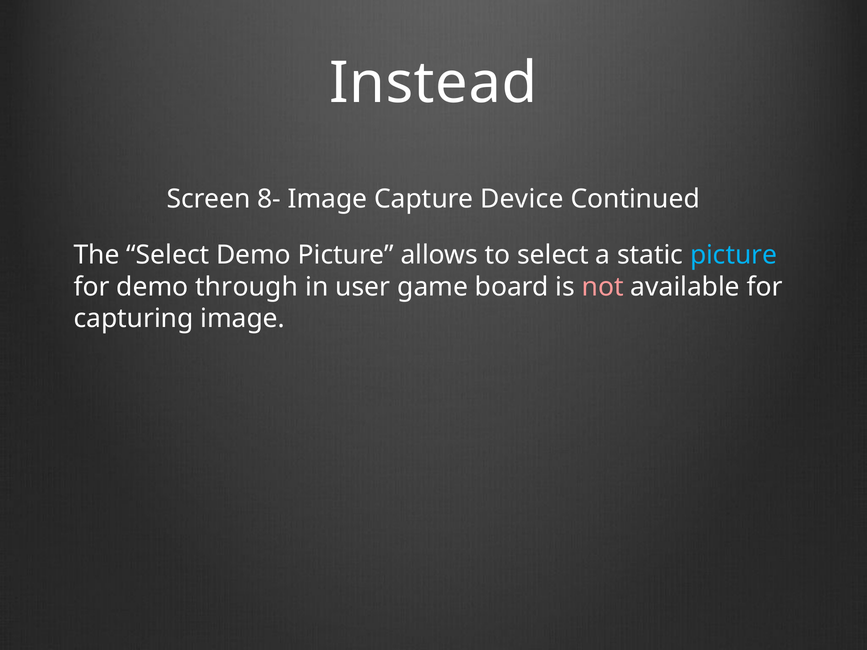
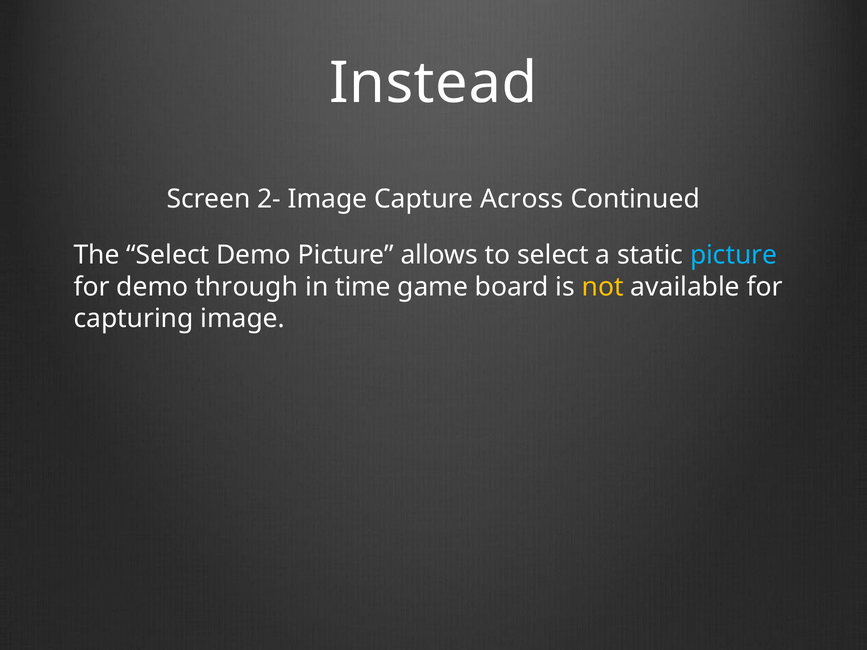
8-: 8- -> 2-
Device: Device -> Across
user: user -> time
not colour: pink -> yellow
